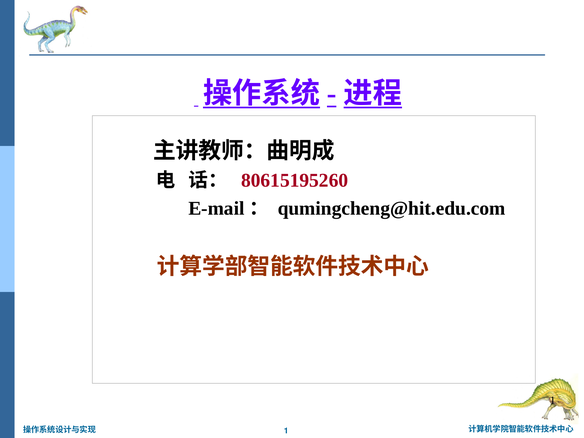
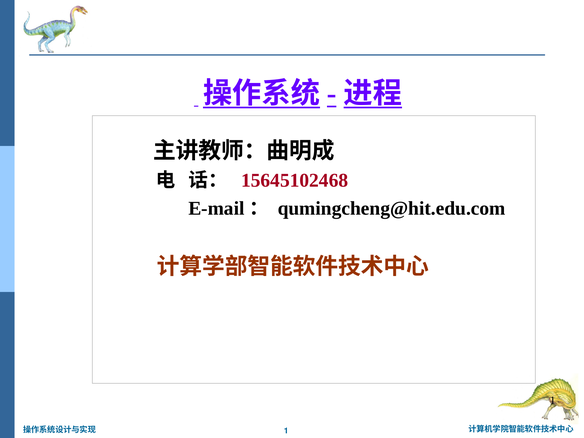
80615195260: 80615195260 -> 15645102468
